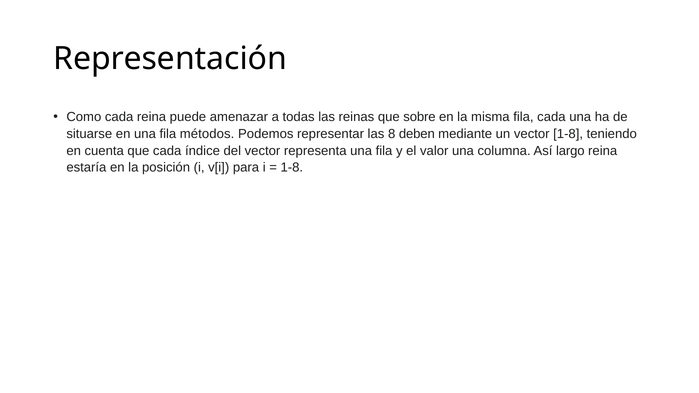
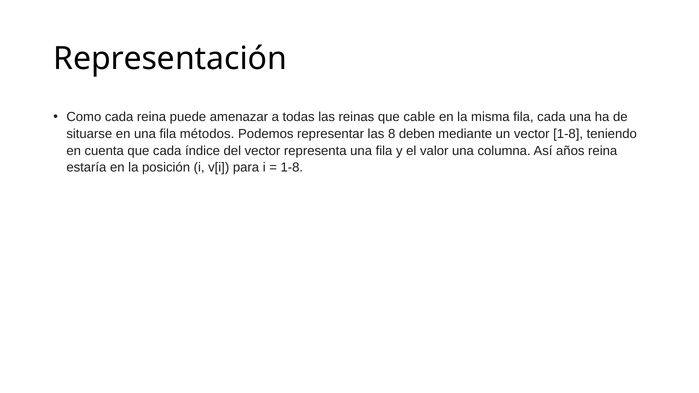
sobre: sobre -> cable
largo: largo -> años
